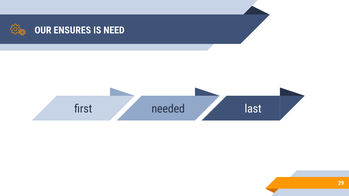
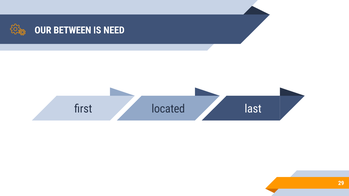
ENSURES: ENSURES -> BETWEEN
needed: needed -> located
